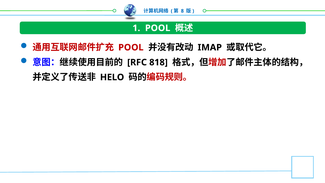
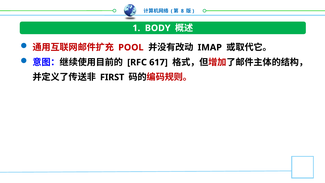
1 POOL: POOL -> BODY
818: 818 -> 617
HELO: HELO -> FIRST
